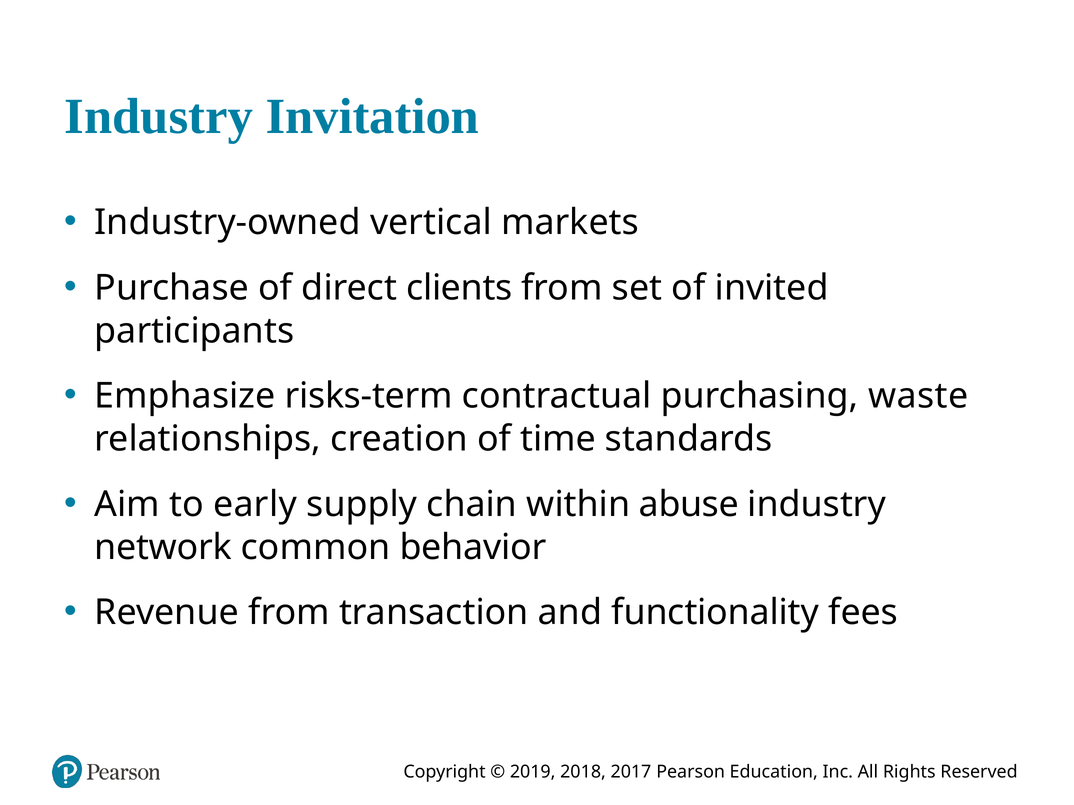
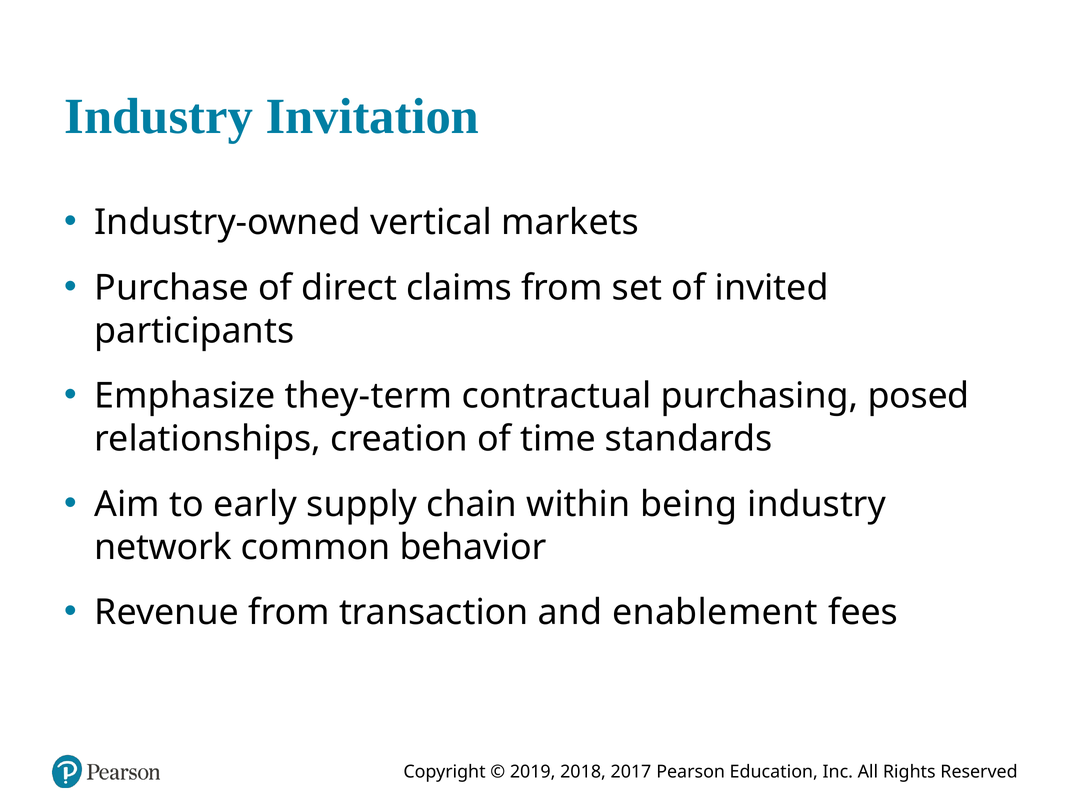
clients: clients -> claims
risks-term: risks-term -> they-term
waste: waste -> posed
abuse: abuse -> being
functionality: functionality -> enablement
